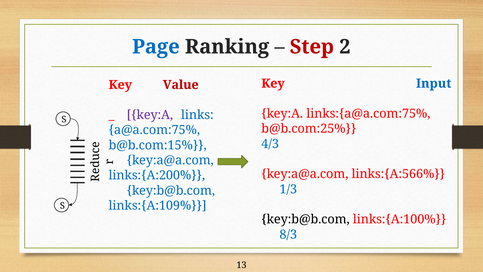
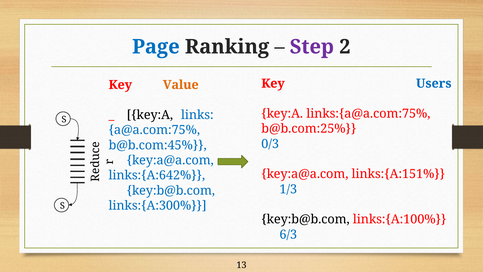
Step colour: red -> purple
Input: Input -> Users
Value colour: red -> orange
key:A at (150, 115) colour: purple -> black
4/3: 4/3 -> 0/3
b@b.com:15%: b@b.com:15% -> b@b.com:45%
links:{A:566%: links:{A:566% -> links:{A:151%
links:{A:200%: links:{A:200% -> links:{A:642%
links:{A:109%: links:{A:109% -> links:{A:300%
8/3: 8/3 -> 6/3
